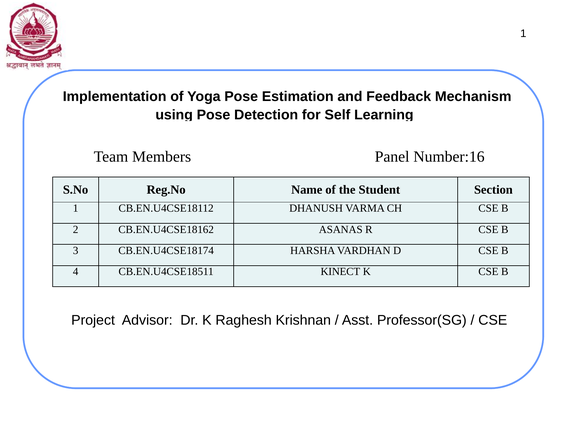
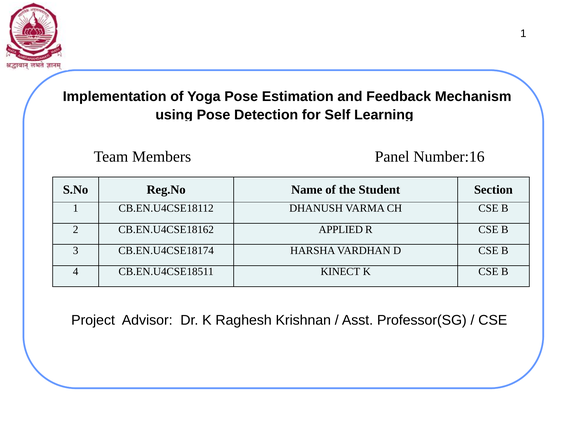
ASANAS: ASANAS -> APPLIED
